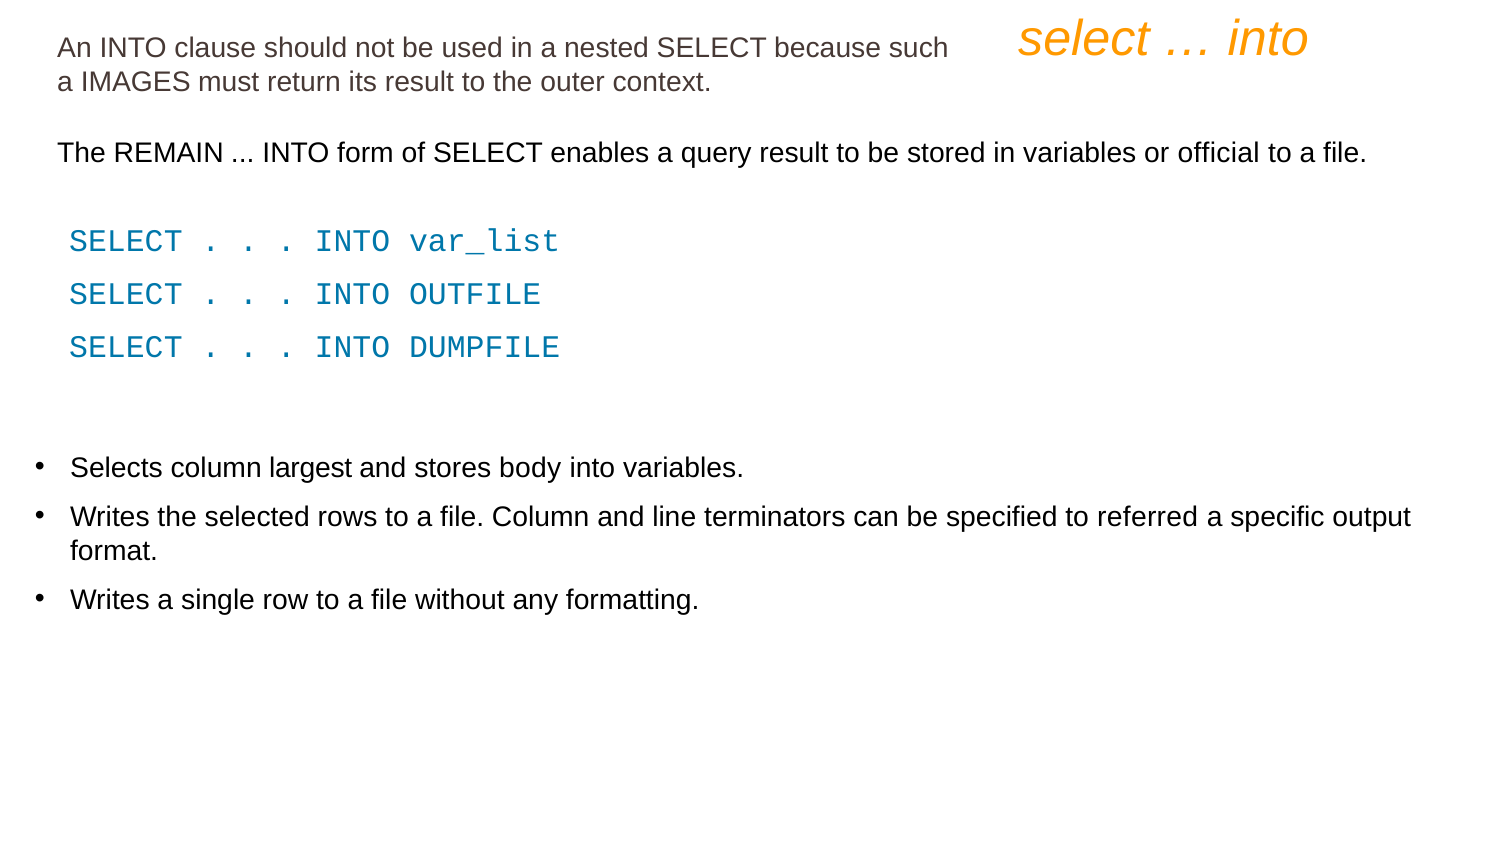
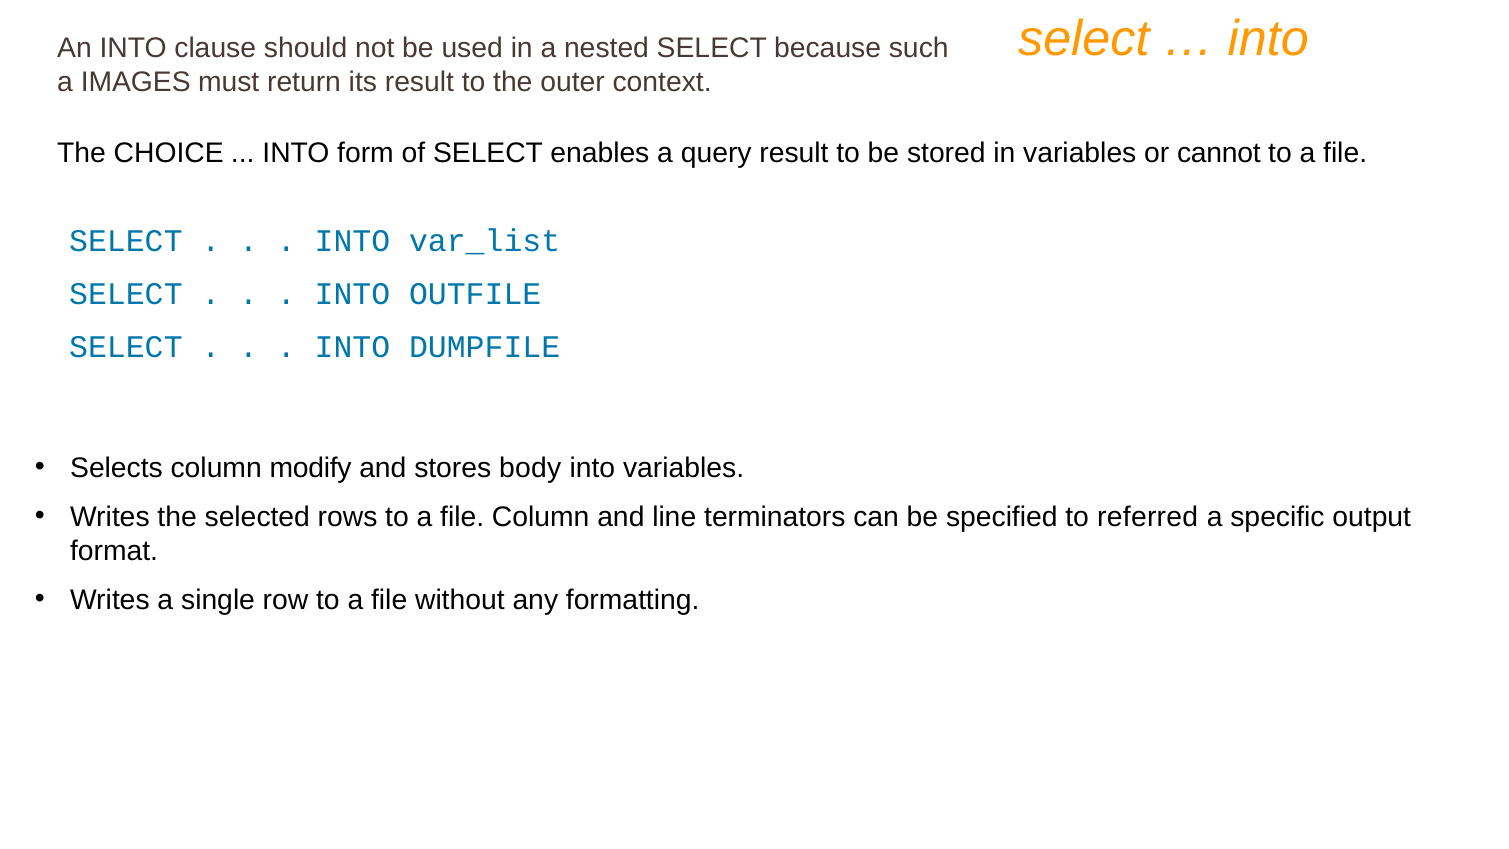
REMAIN: REMAIN -> CHOICE
official: official -> cannot
largest: largest -> modify
